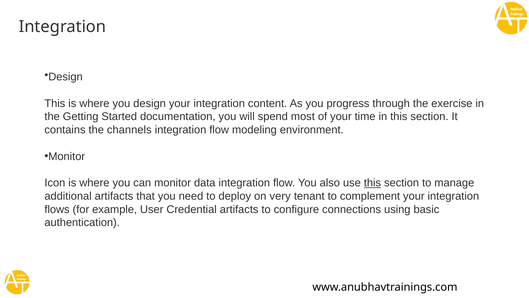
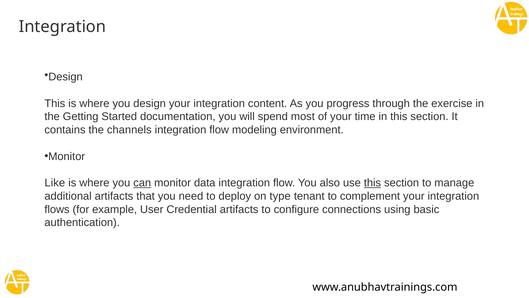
Icon: Icon -> Like
can underline: none -> present
very: very -> type
